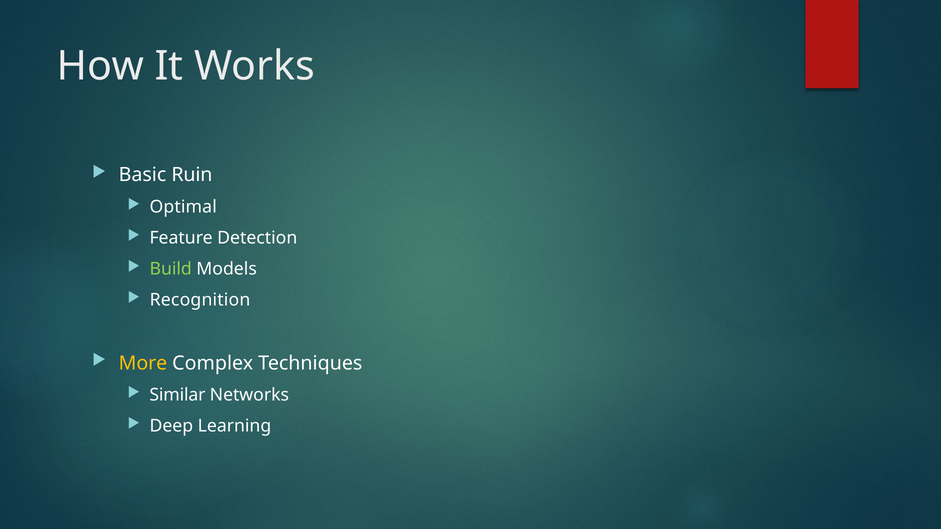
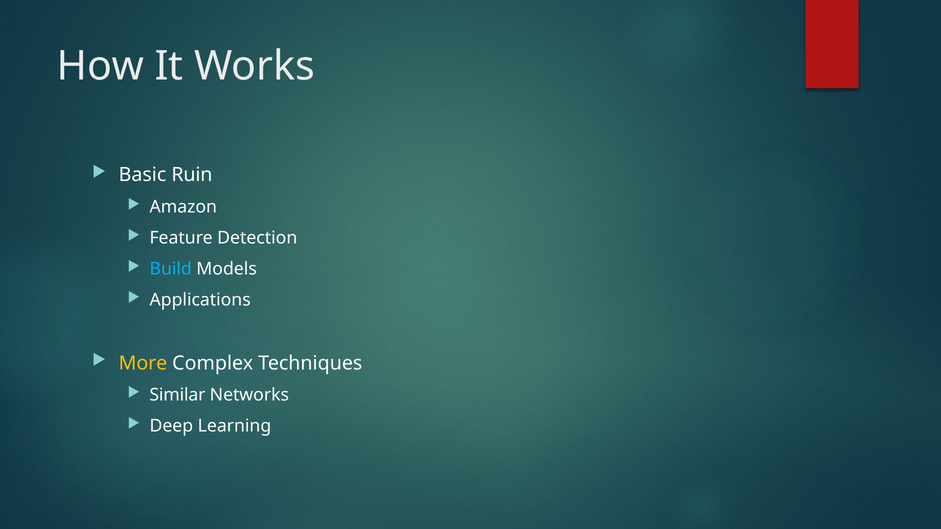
Optimal: Optimal -> Amazon
Build colour: light green -> light blue
Recognition: Recognition -> Applications
